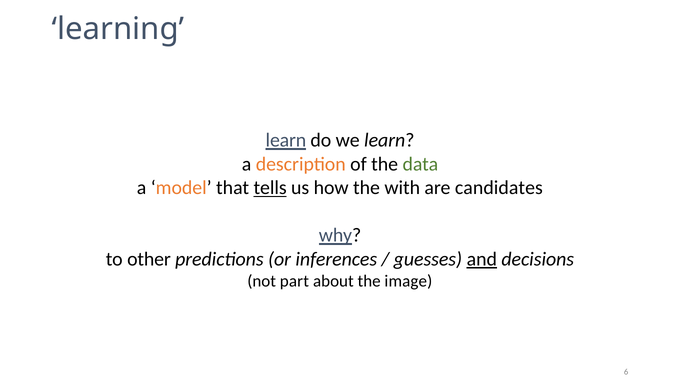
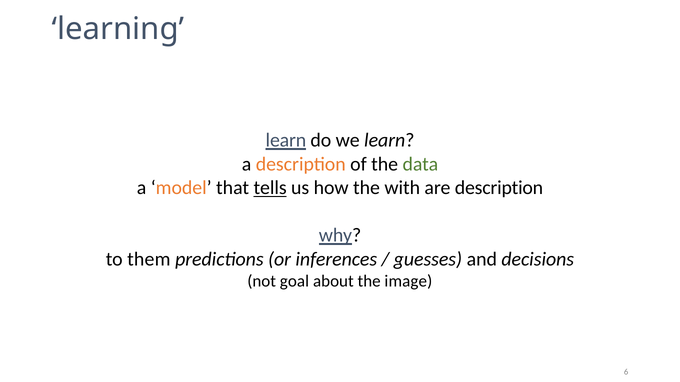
are candidates: candidates -> description
other: other -> them
and underline: present -> none
part: part -> goal
